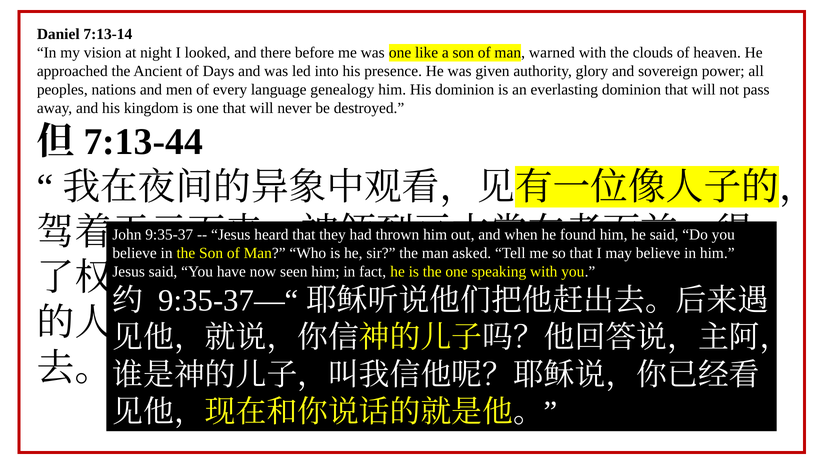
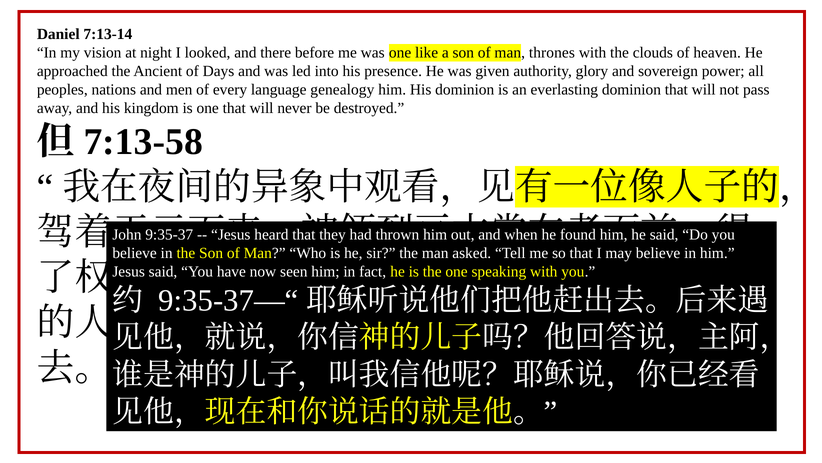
warned: warned -> thrones
7:13-44: 7:13-44 -> 7:13-58
